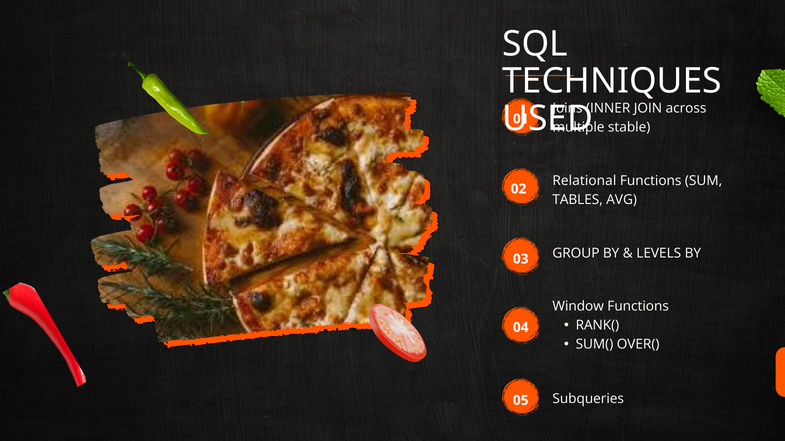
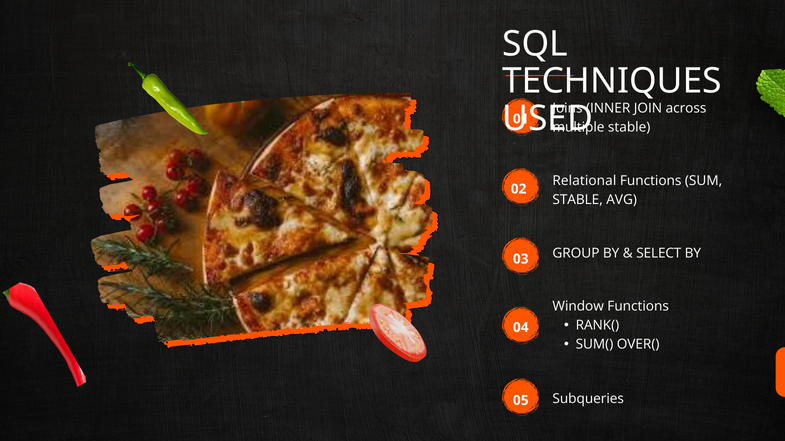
TABLES at (578, 200): TABLES -> STABLE
LEVELS: LEVELS -> SELECT
